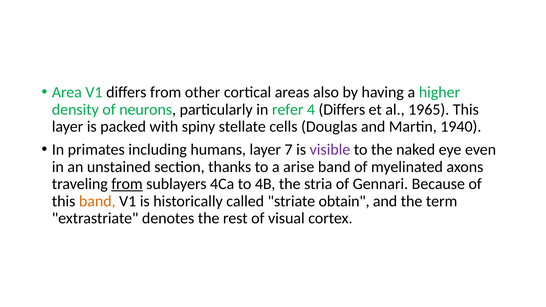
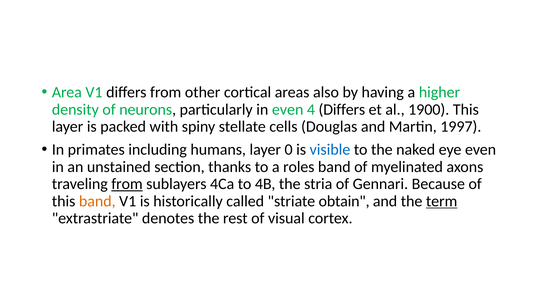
in refer: refer -> even
1965: 1965 -> 1900
1940: 1940 -> 1997
7: 7 -> 0
visible colour: purple -> blue
arise: arise -> roles
term underline: none -> present
